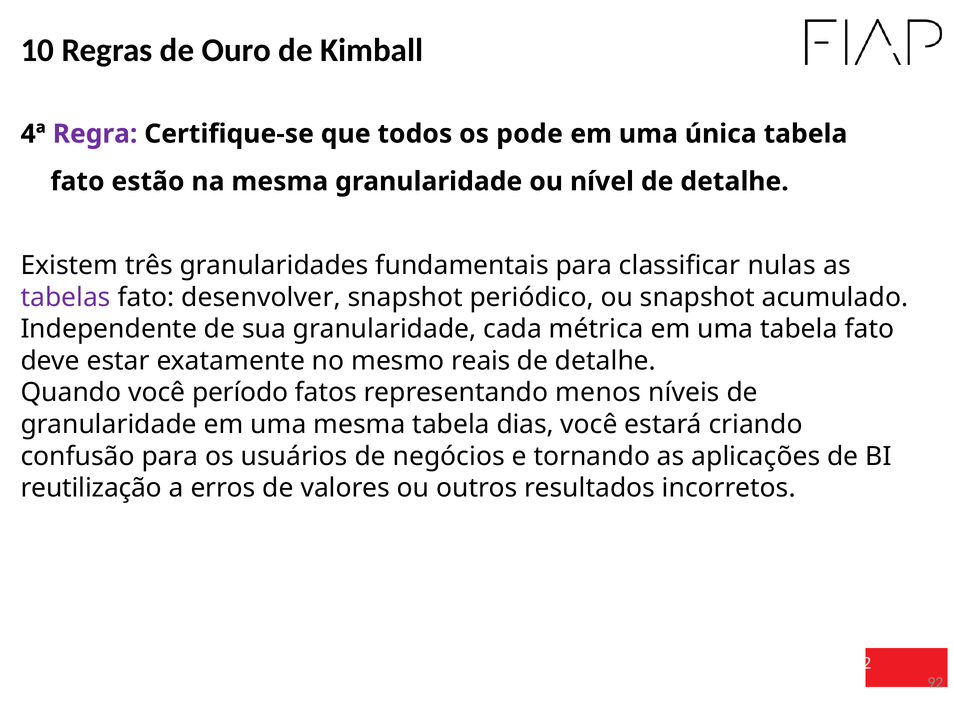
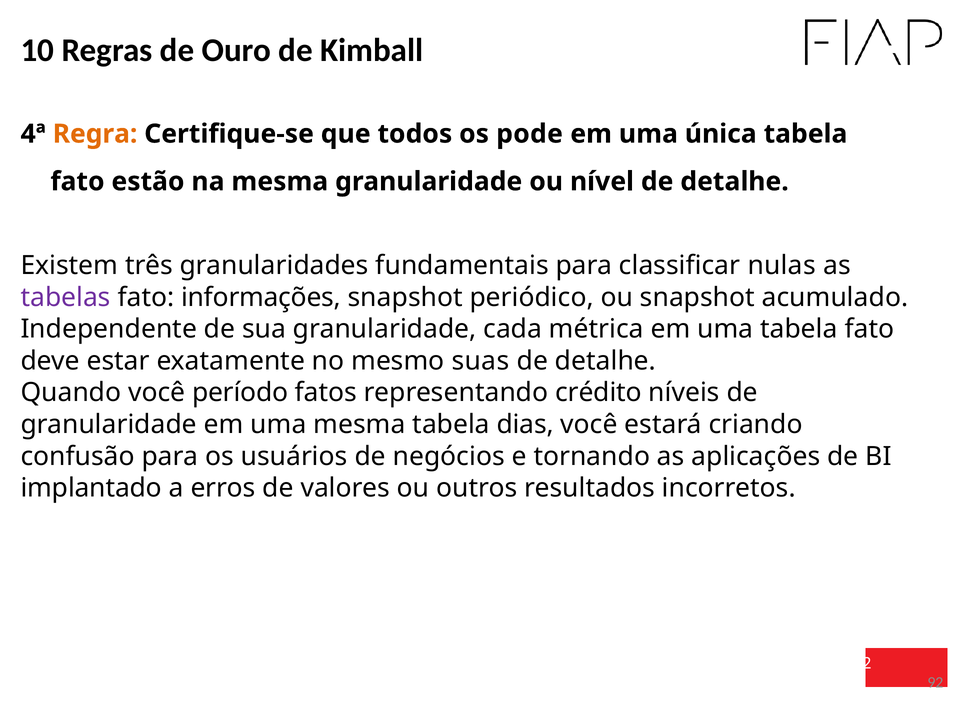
Regra colour: purple -> orange
desenvolver: desenvolver -> informações
reais: reais -> suas
menos: menos -> crédito
reutilização: reutilização -> implantado
